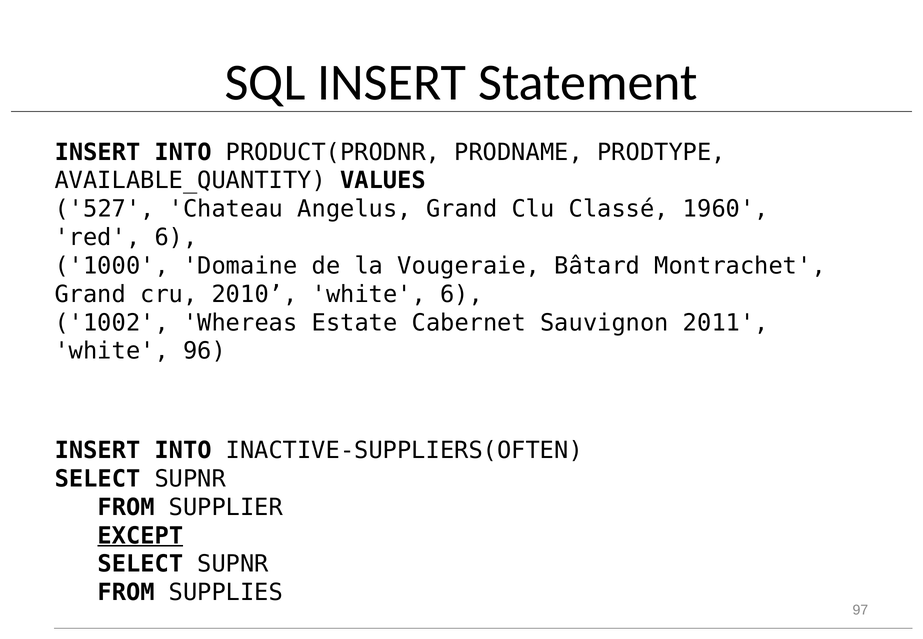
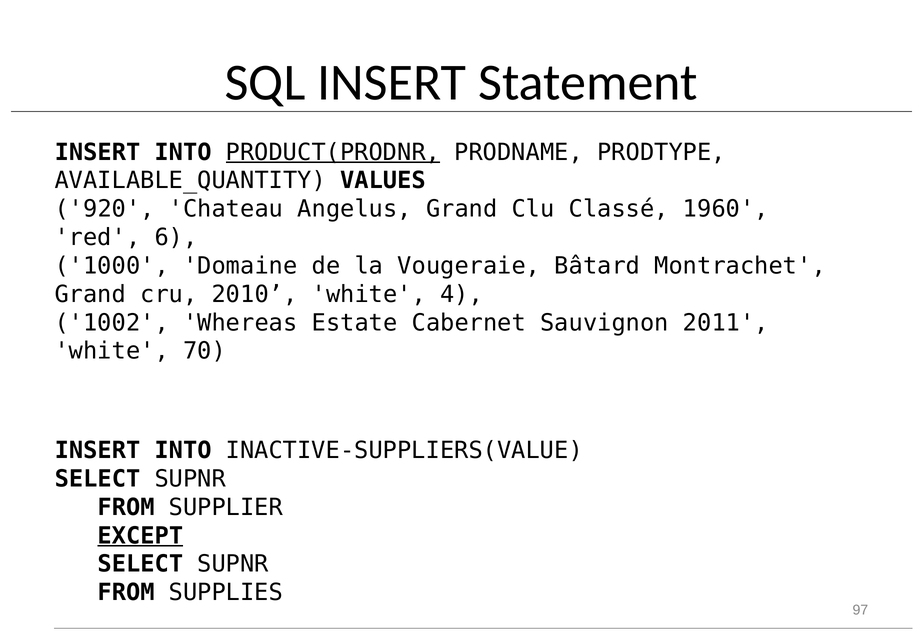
PRODUCT(PRODNR underline: none -> present
527: 527 -> 920
white 6: 6 -> 4
96: 96 -> 70
INACTIVE-SUPPLIERS(OFTEN: INACTIVE-SUPPLIERS(OFTEN -> INACTIVE-SUPPLIERS(VALUE
